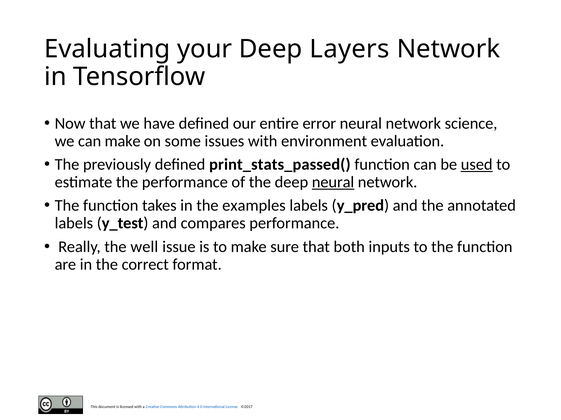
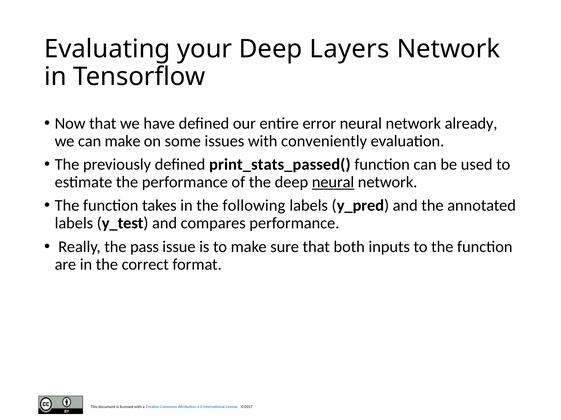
science: science -> already
environment: environment -> conveniently
used underline: present -> none
examples: examples -> following
well: well -> pass
